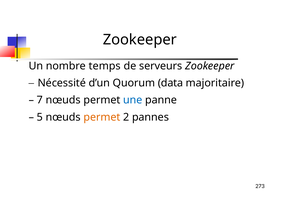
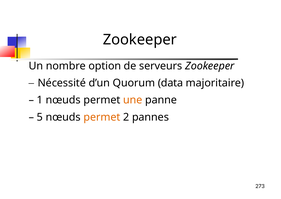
temps: temps -> option
7: 7 -> 1
une colour: blue -> orange
